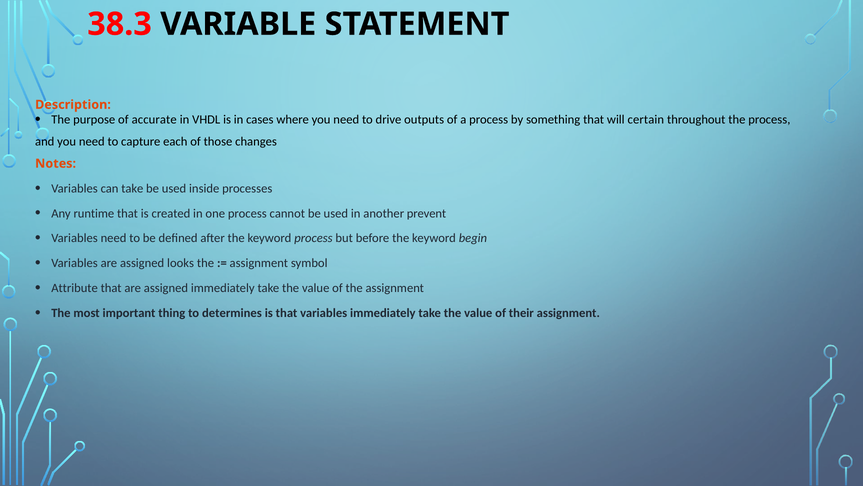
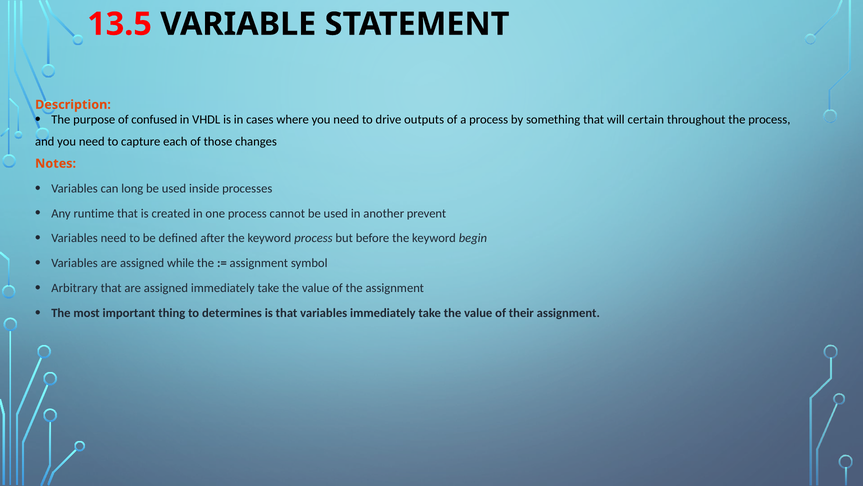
38.3: 38.3 -> 13.5
accurate: accurate -> confused
can take: take -> long
looks: looks -> while
Attribute: Attribute -> Arbitrary
